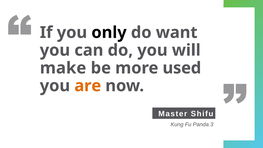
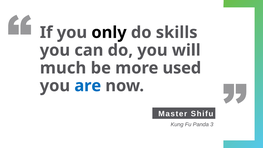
want: want -> skills
make: make -> much
are colour: orange -> blue
